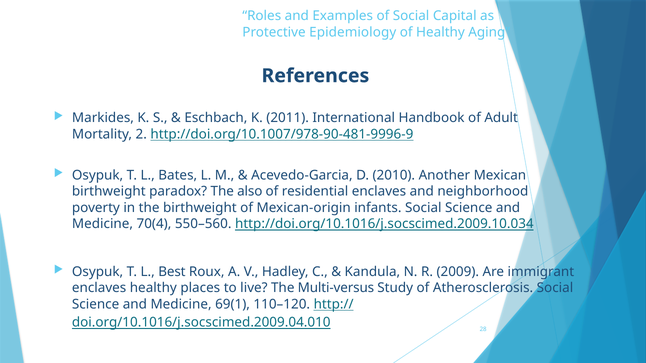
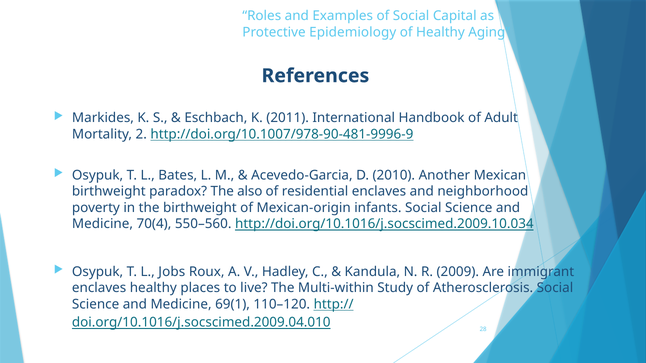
Best: Best -> Jobs
Multi-versus: Multi-versus -> Multi-within
